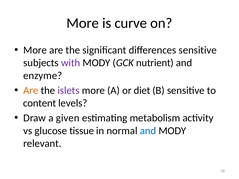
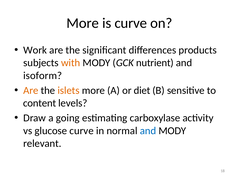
More at (35, 50): More -> Work
differences sensitive: sensitive -> products
with colour: purple -> orange
enzyme: enzyme -> isoform
islets colour: purple -> orange
given: given -> going
metabolism: metabolism -> carboxylase
glucose tissue: tissue -> curve
